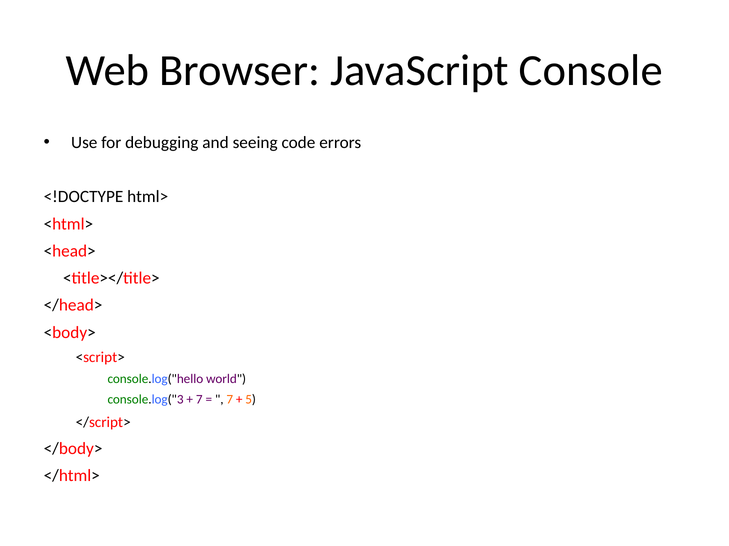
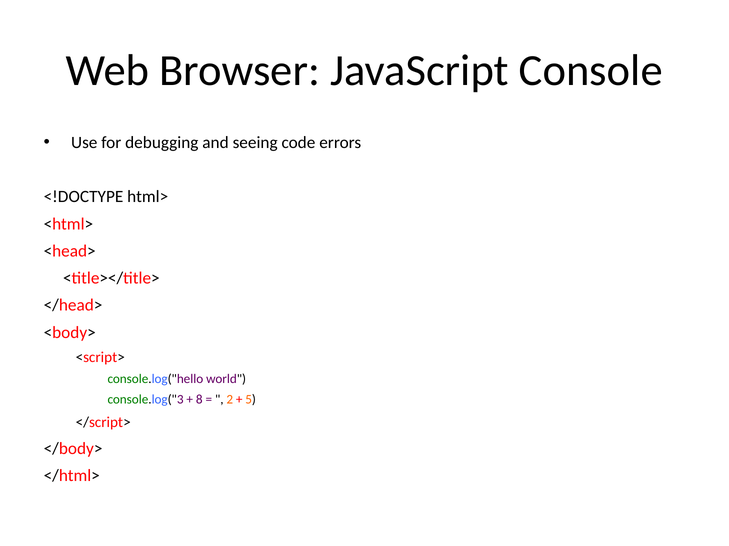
7 at (199, 400): 7 -> 8
7 at (230, 400): 7 -> 2
